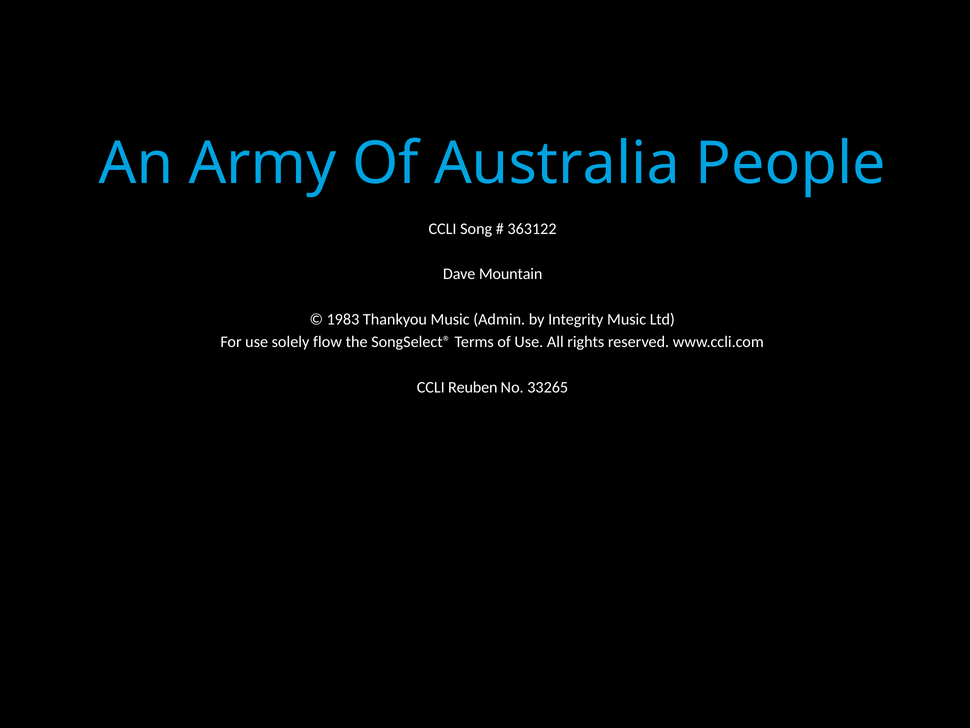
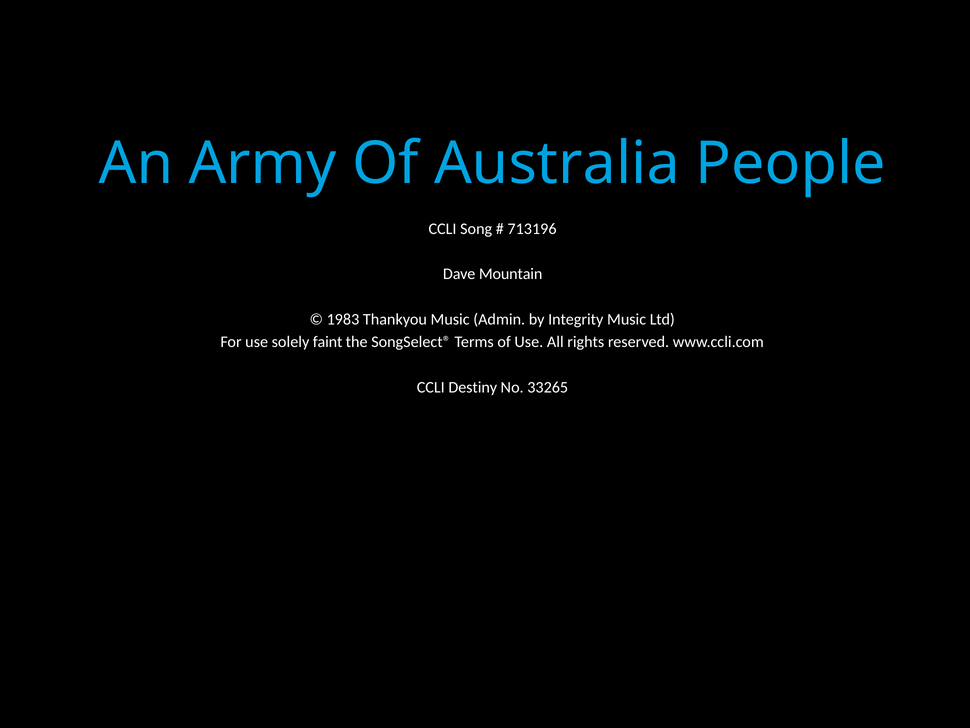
363122: 363122 -> 713196
flow: flow -> faint
Reuben: Reuben -> Destiny
